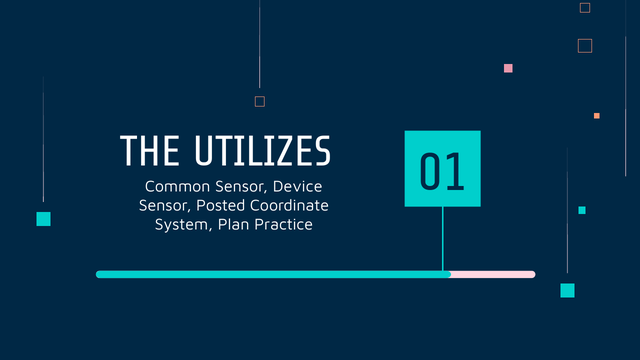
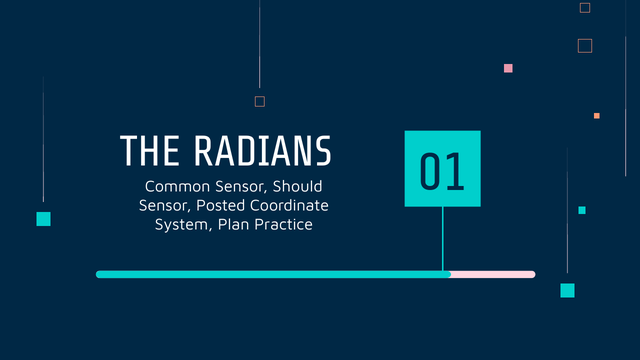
UTILIZES: UTILIZES -> RADIANS
Device: Device -> Should
